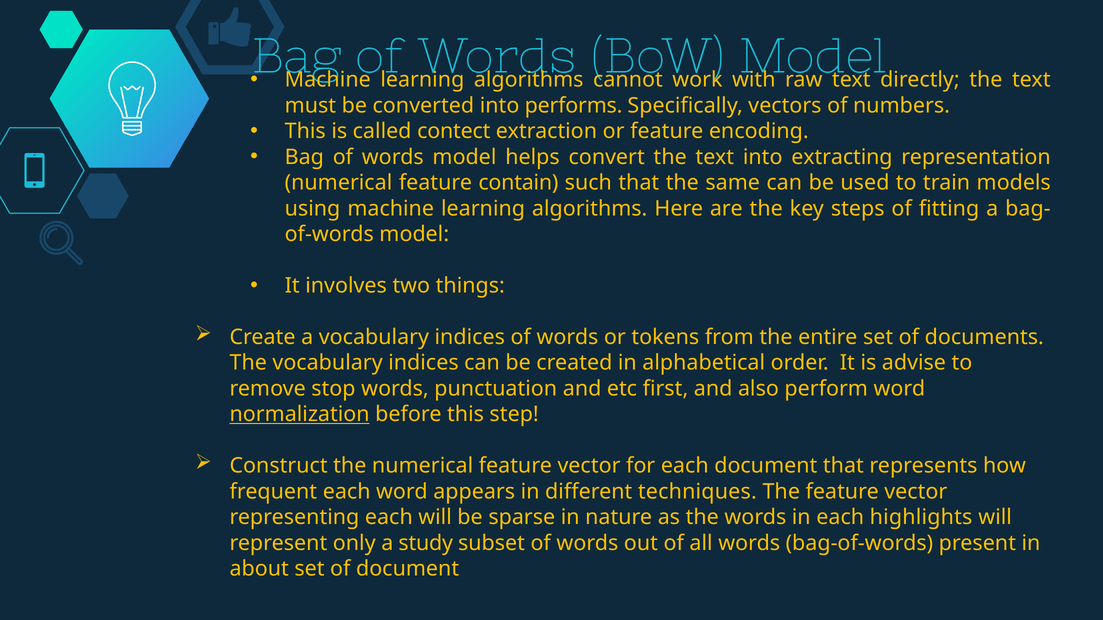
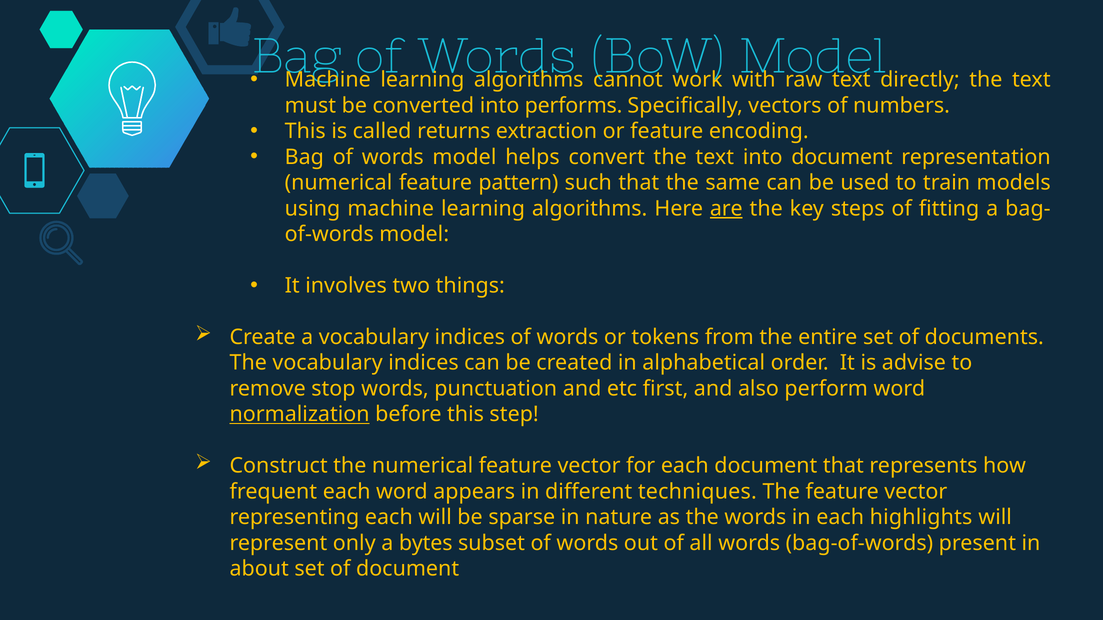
contect: contect -> returns
into extracting: extracting -> document
contain: contain -> pattern
are underline: none -> present
study: study -> bytes
